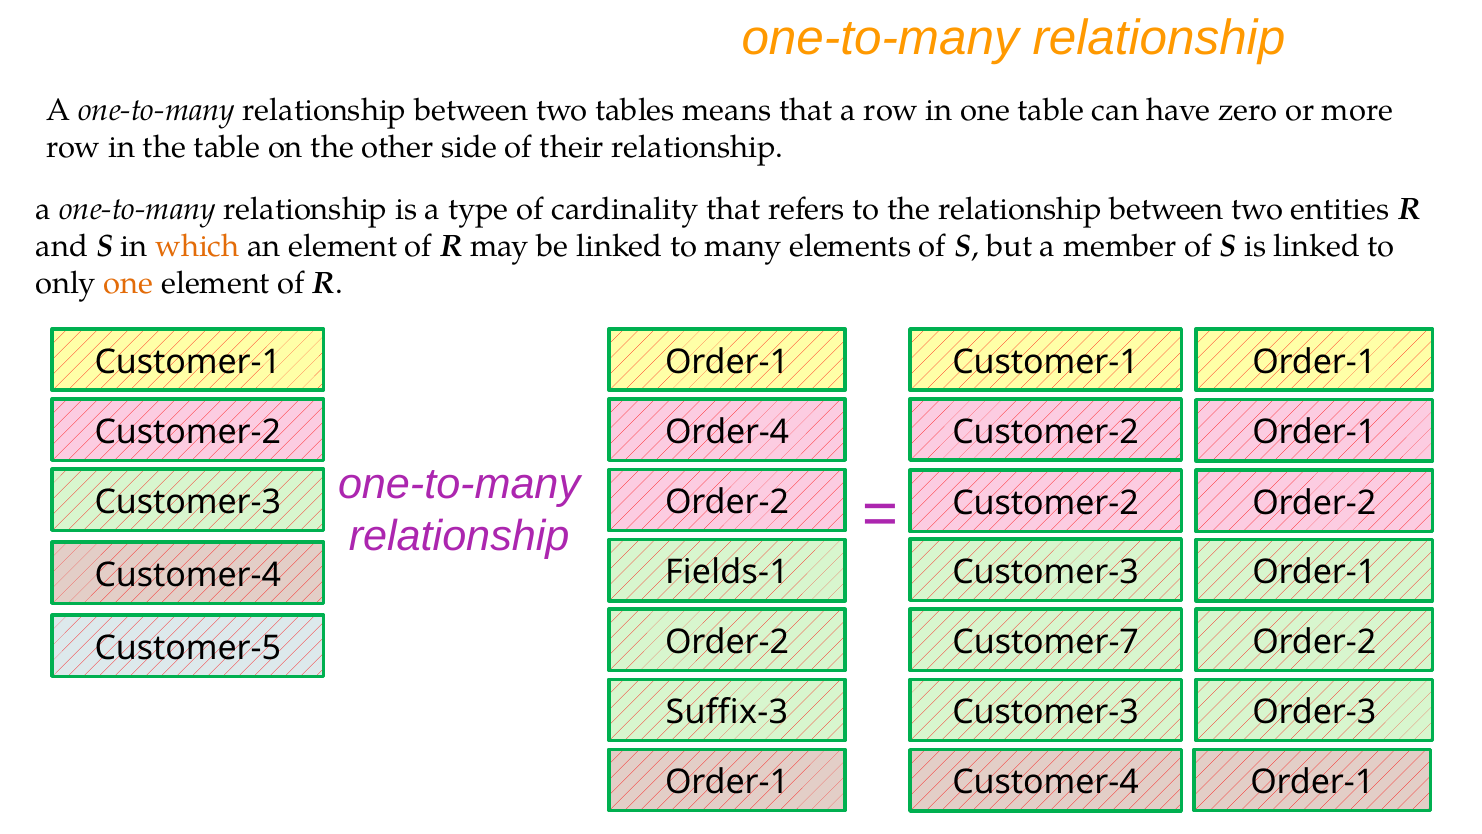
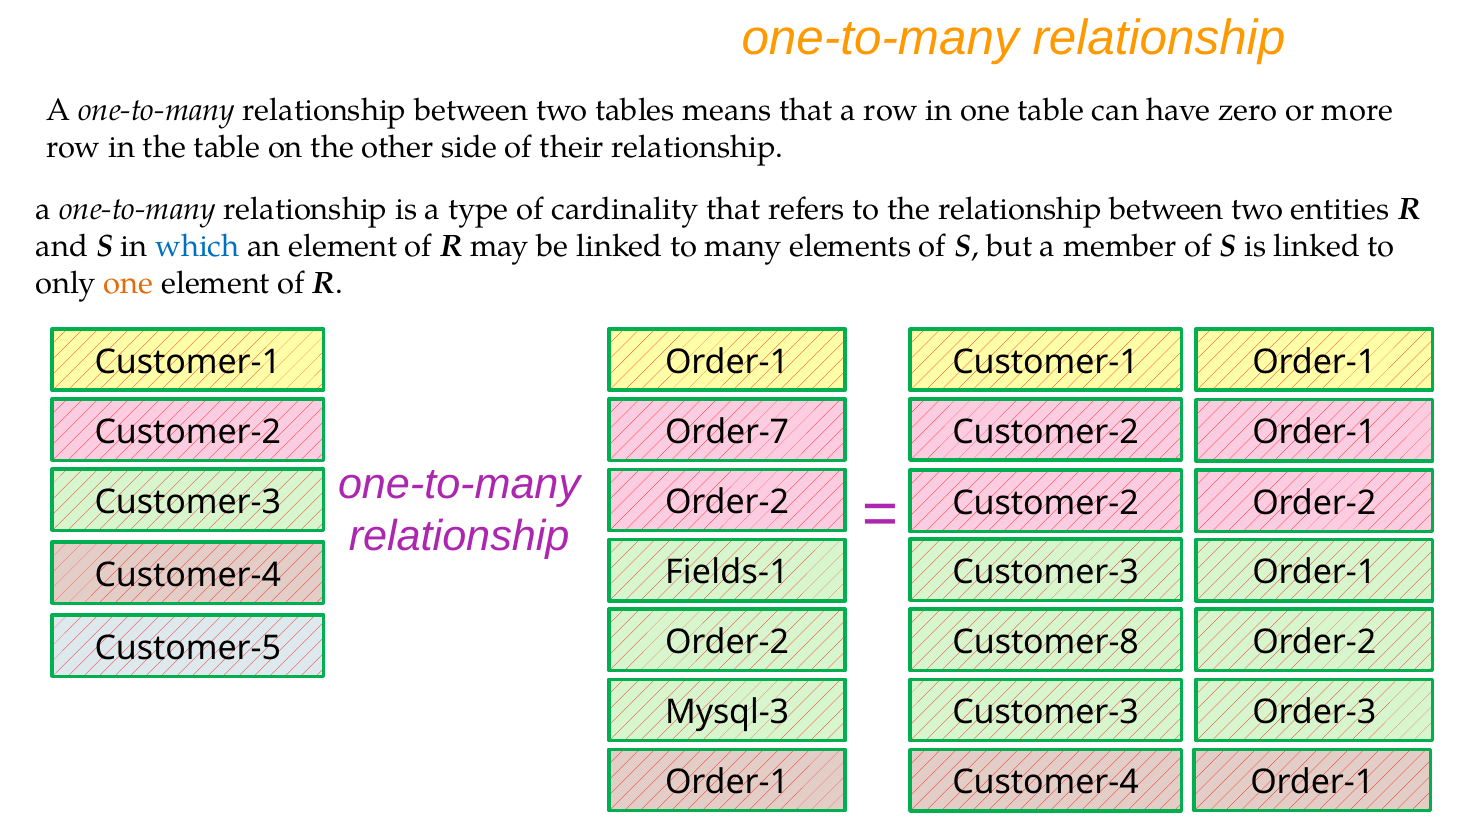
which colour: orange -> blue
Order-4: Order-4 -> Order-7
Customer-7: Customer-7 -> Customer-8
Suffix-3: Suffix-3 -> Mysql-3
